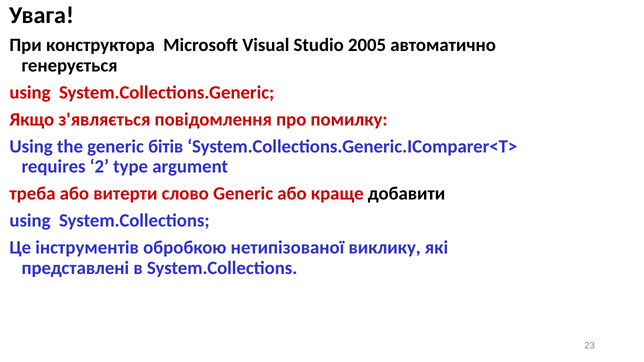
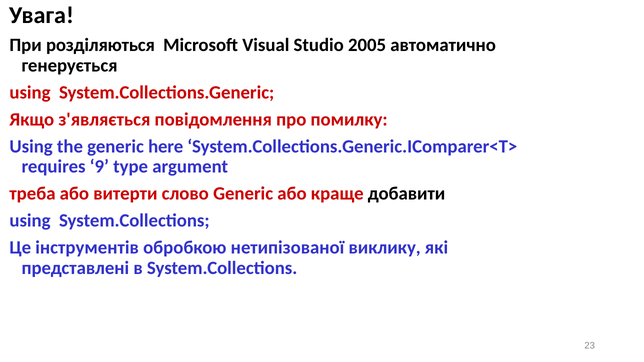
конструктора: конструктора -> розділяються
бітів: бітів -> here
2: 2 -> 9
